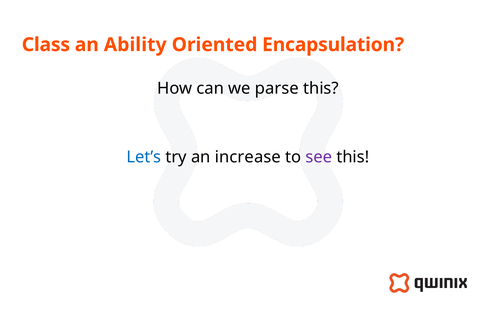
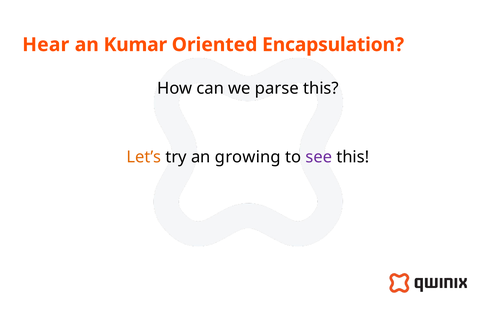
Class: Class -> Hear
Ability: Ability -> Kumar
Let’s colour: blue -> orange
increase: increase -> growing
